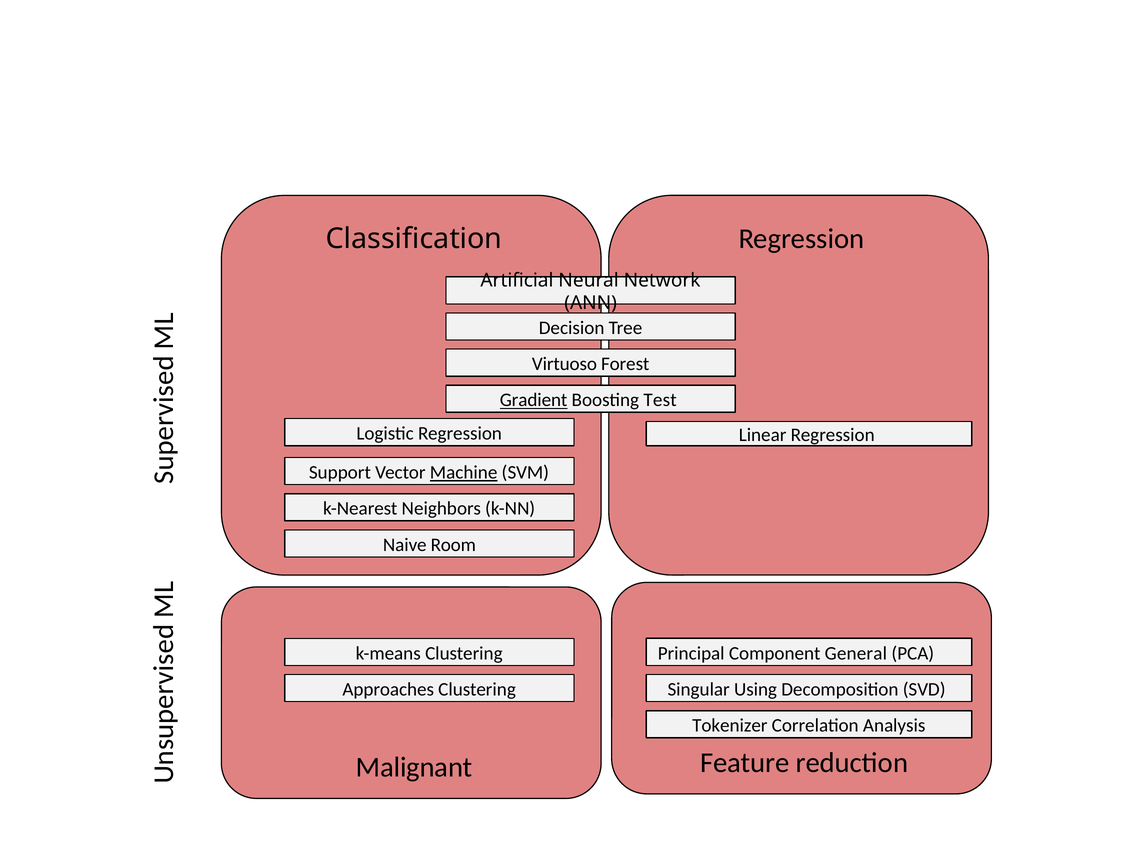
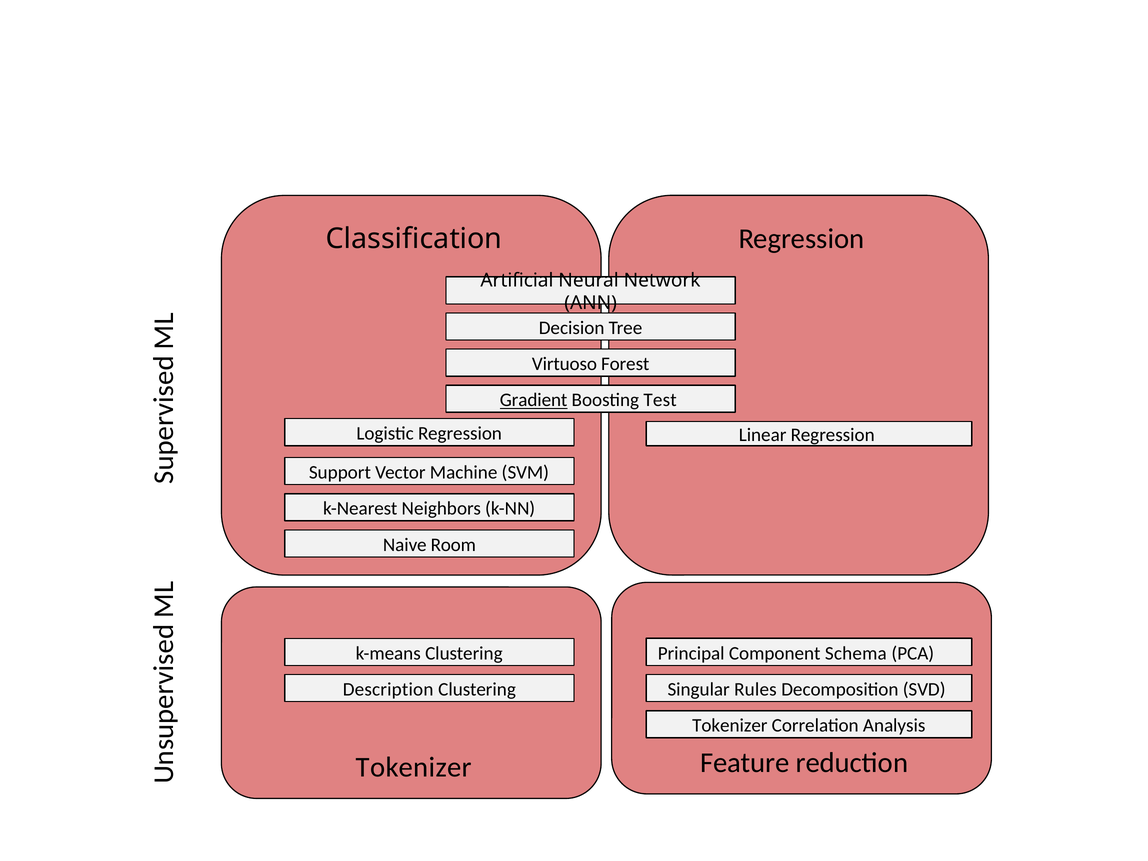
Machine underline: present -> none
General: General -> Schema
Approaches: Approaches -> Description
Using: Using -> Rules
Malignant at (414, 767): Malignant -> Tokenizer
